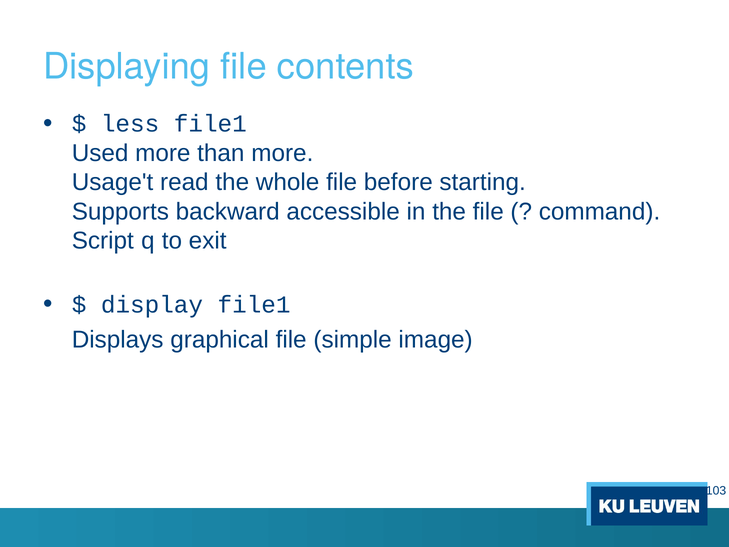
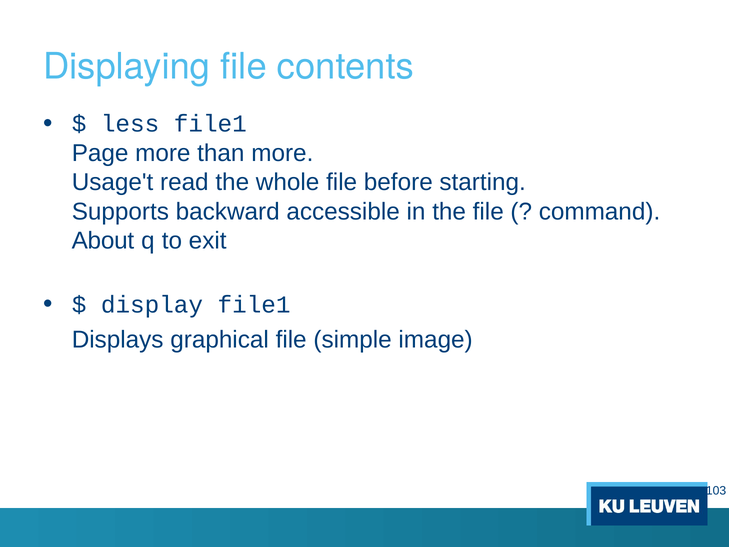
Used: Used -> Page
Script: Script -> About
